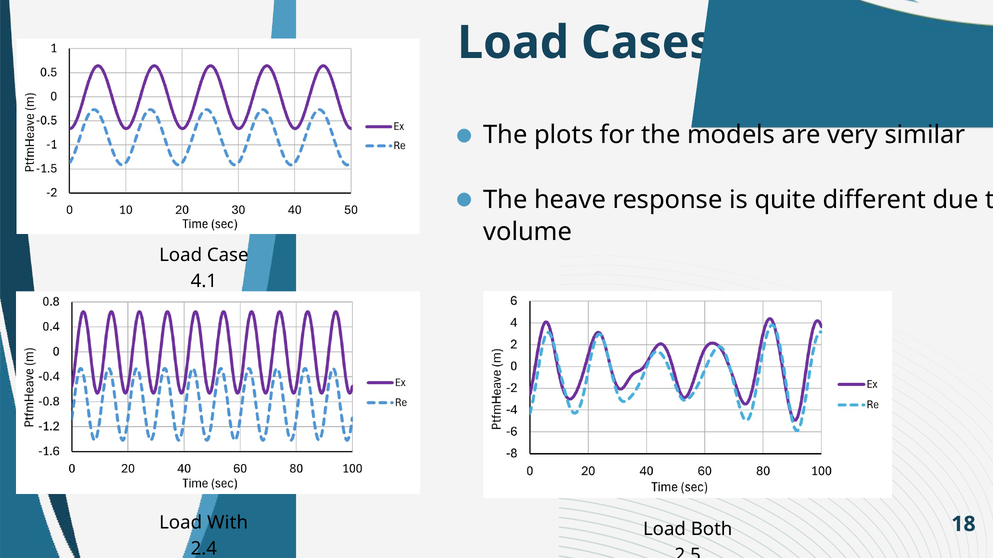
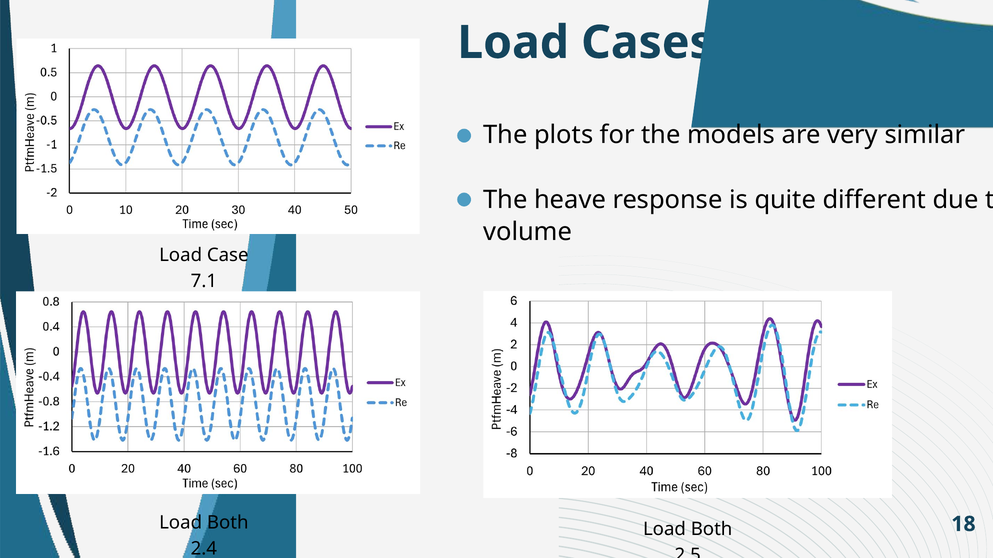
4.1: 4.1 -> 7.1
With at (228, 523): With -> Both
